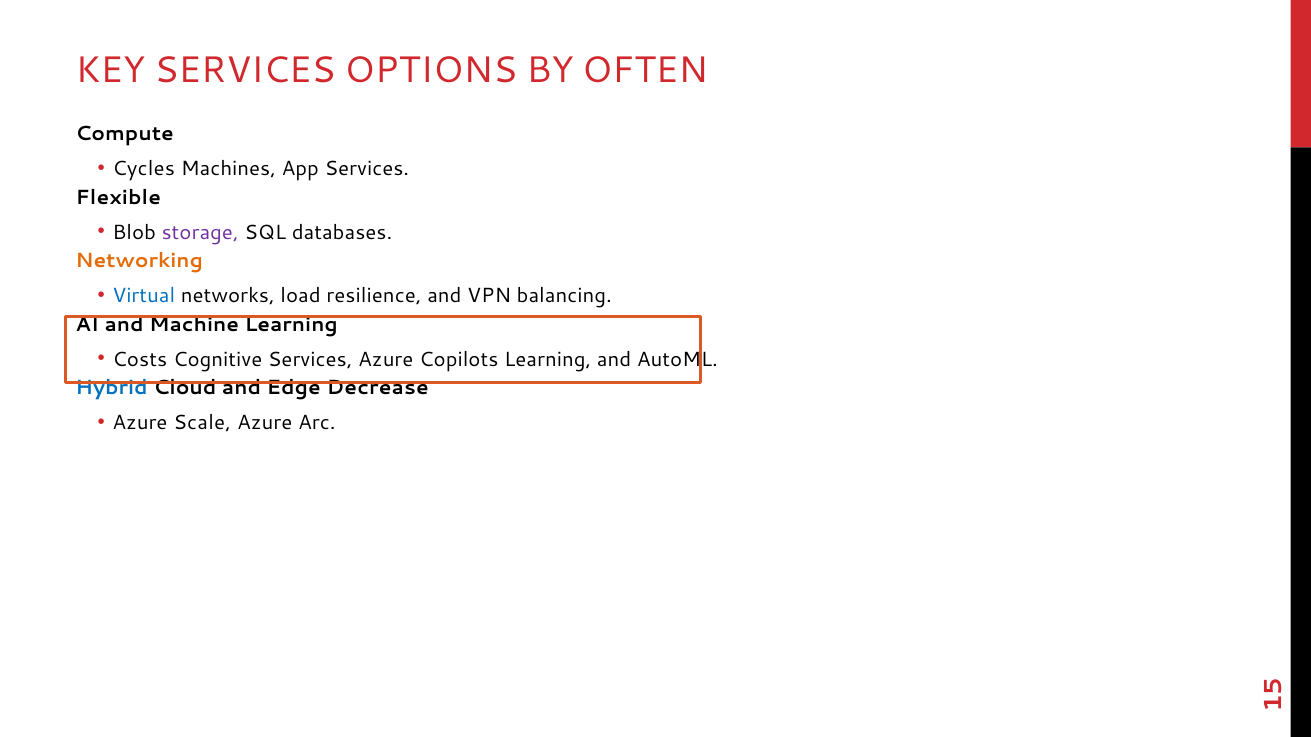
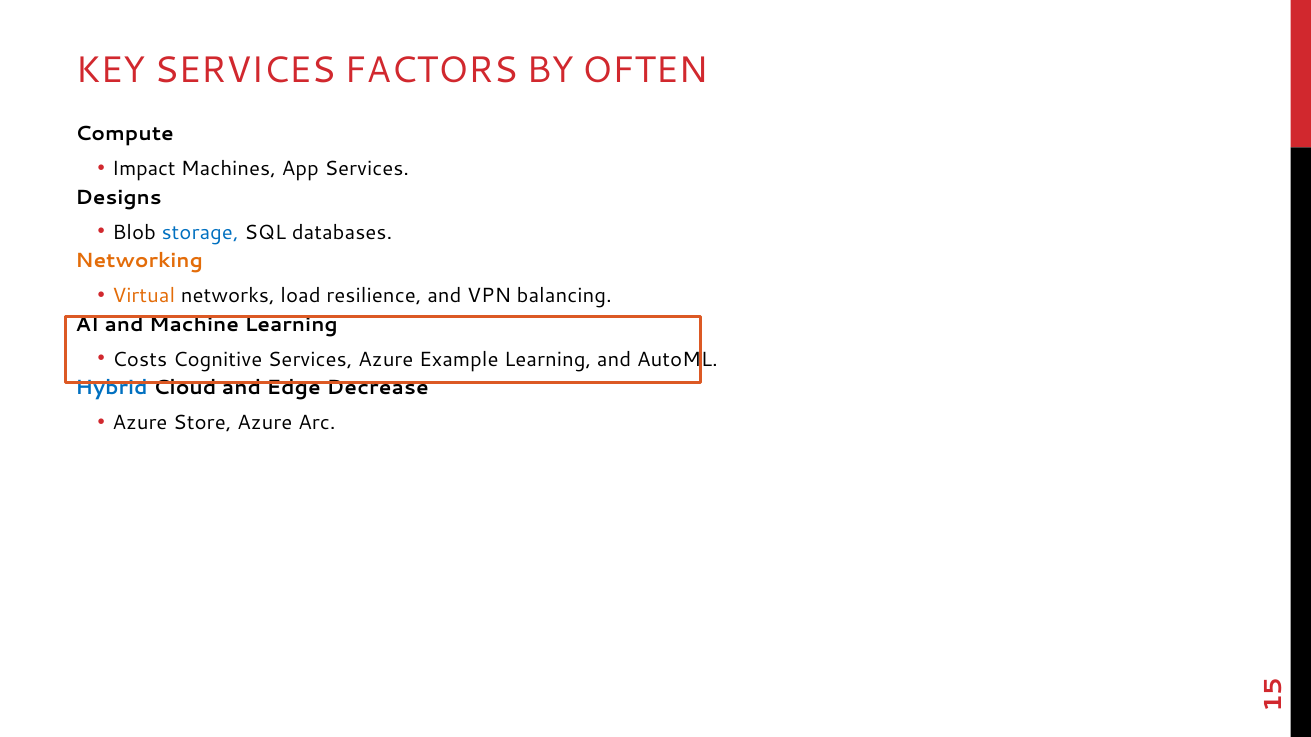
OPTIONS: OPTIONS -> FACTORS
Cycles: Cycles -> Impact
Flexible: Flexible -> Designs
storage colour: purple -> blue
Virtual colour: blue -> orange
Copilots: Copilots -> Example
Scale: Scale -> Store
